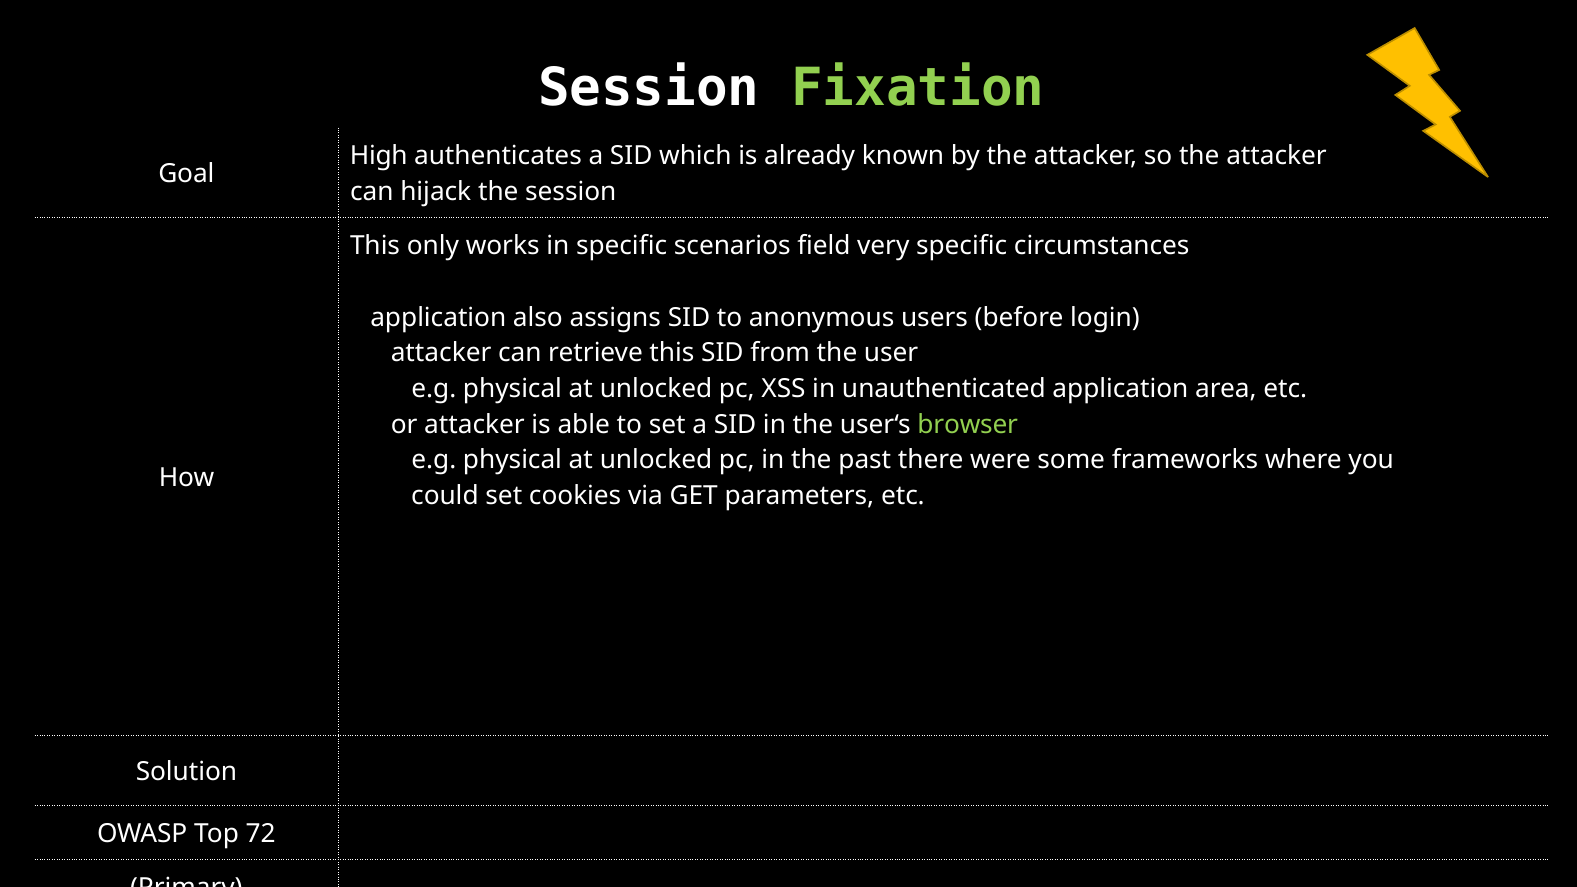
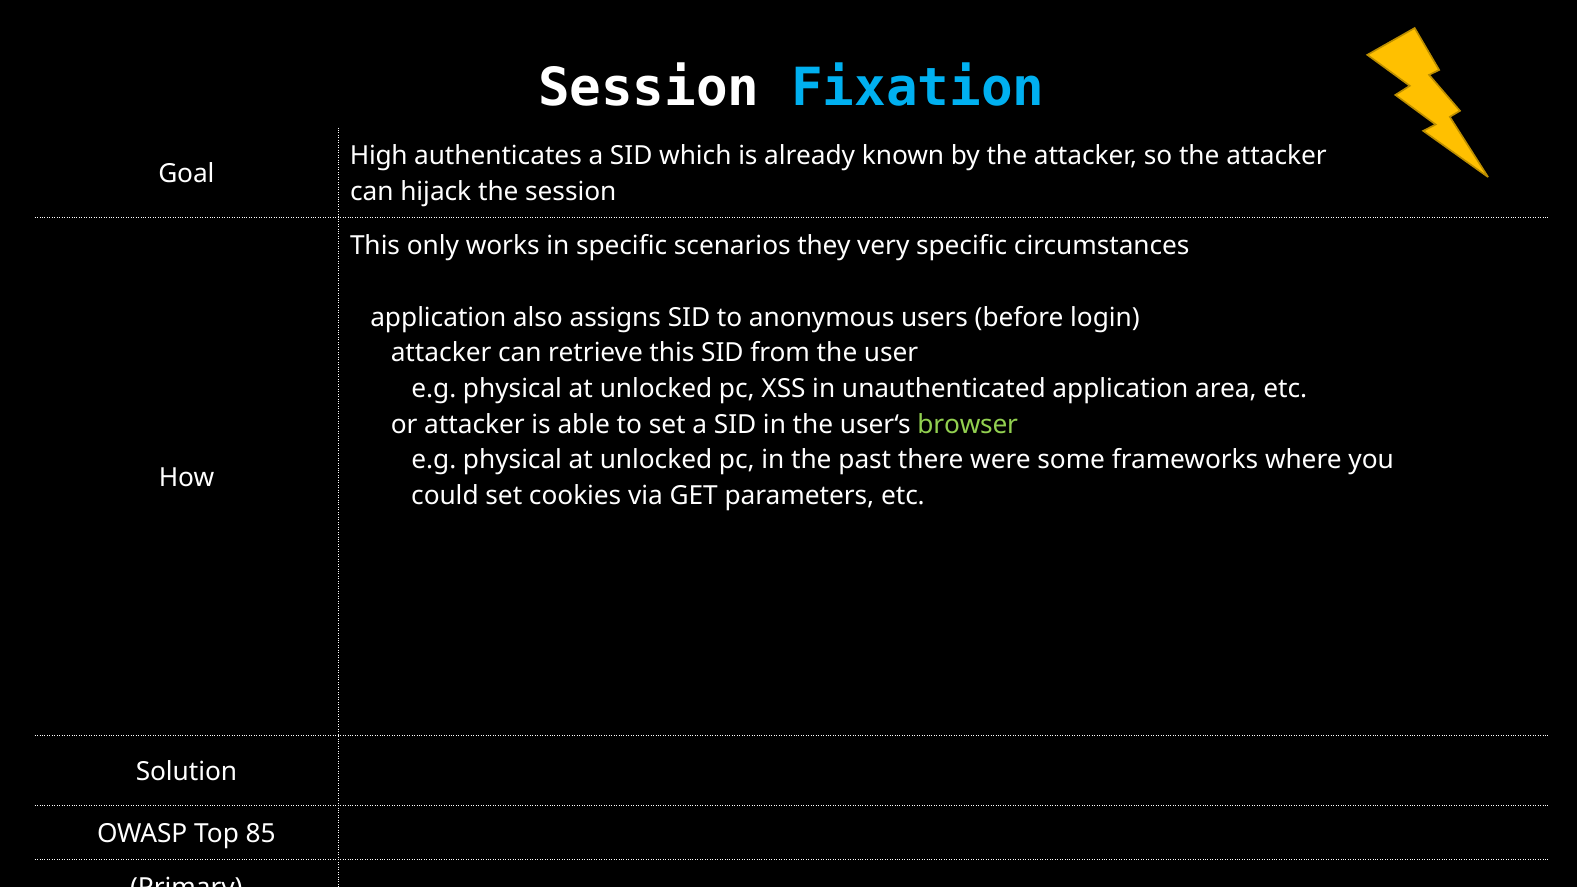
Fixation colour: light green -> light blue
field: field -> they
72: 72 -> 85
